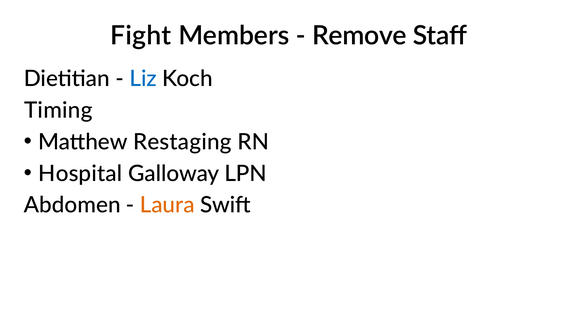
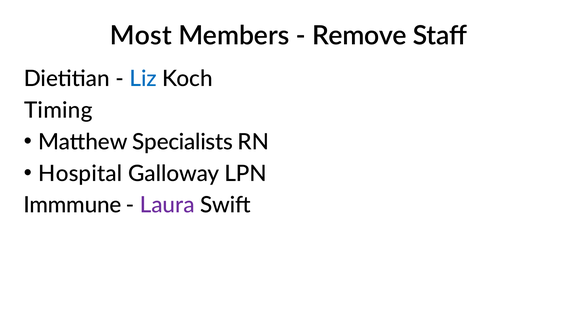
Fight: Fight -> Most
Restaging: Restaging -> Specialists
Abdomen: Abdomen -> Immmune
Laura colour: orange -> purple
